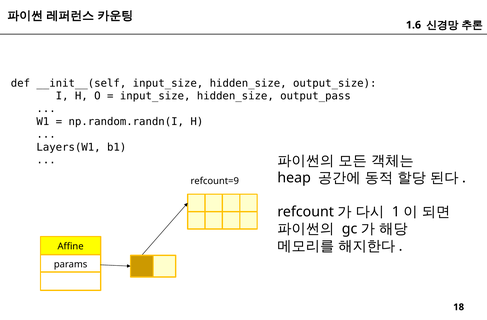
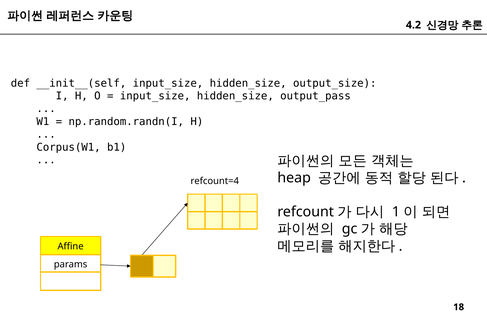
1.6: 1.6 -> 4.2
Layers(W1: Layers(W1 -> Corpus(W1
refcount=9: refcount=9 -> refcount=4
